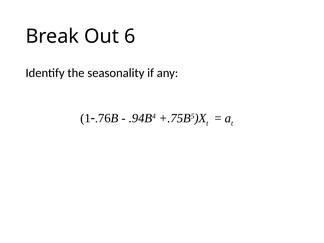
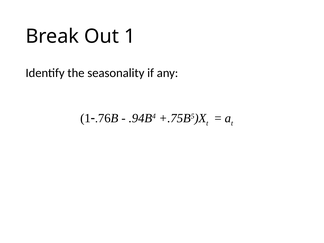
Out 6: 6 -> 1
